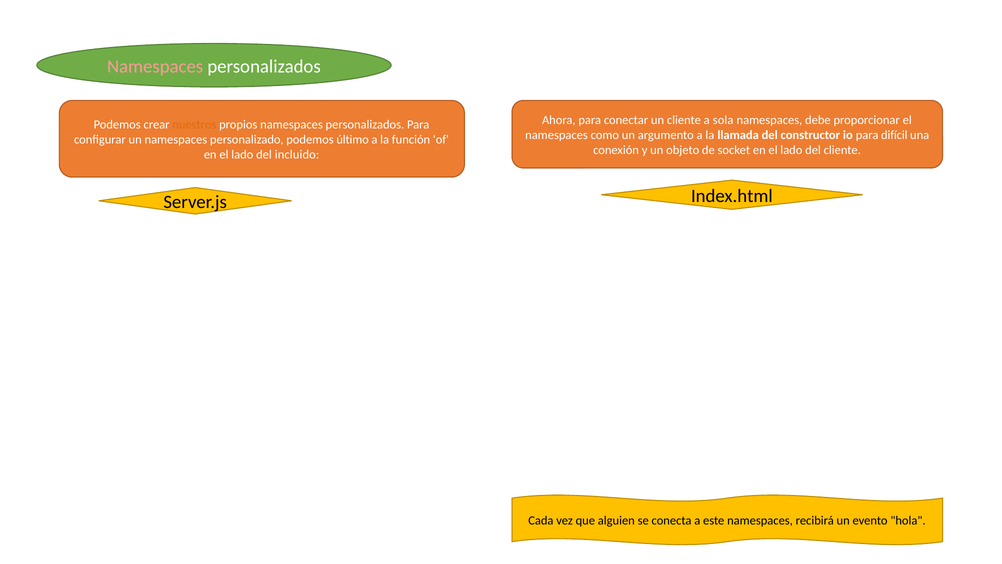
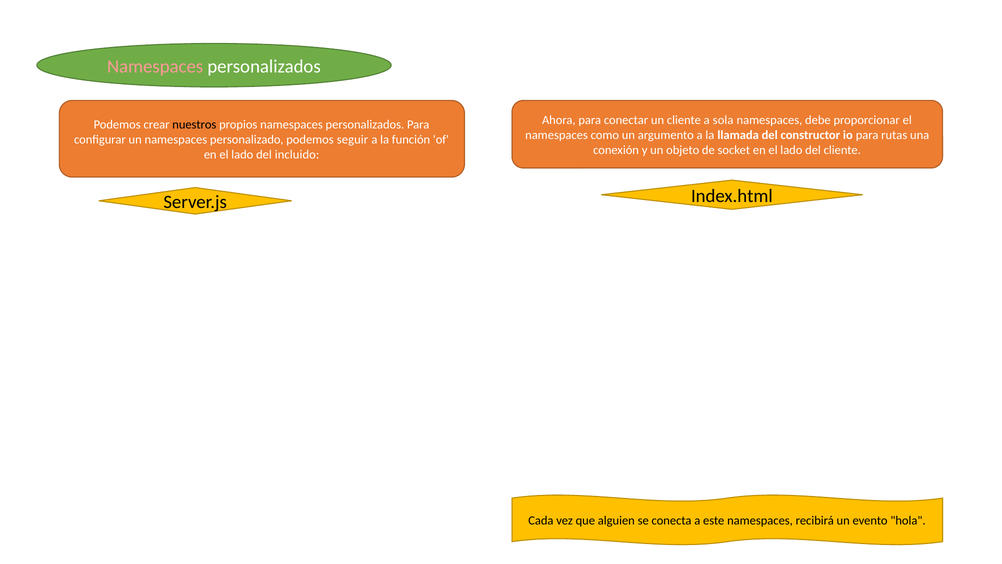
nuestros colour: orange -> black
difícil: difícil -> rutas
último: último -> seguir
